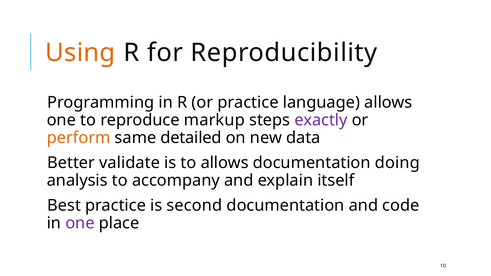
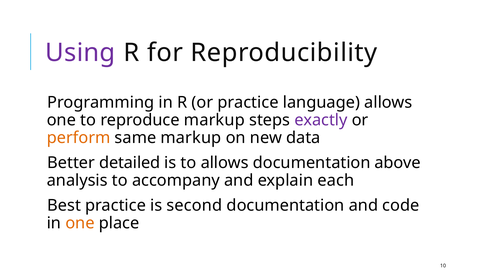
Using colour: orange -> purple
same detailed: detailed -> markup
validate: validate -> detailed
doing: doing -> above
itself: itself -> each
one at (80, 223) colour: purple -> orange
